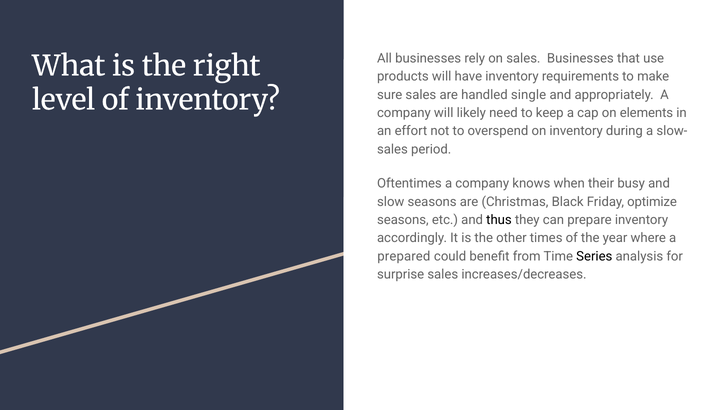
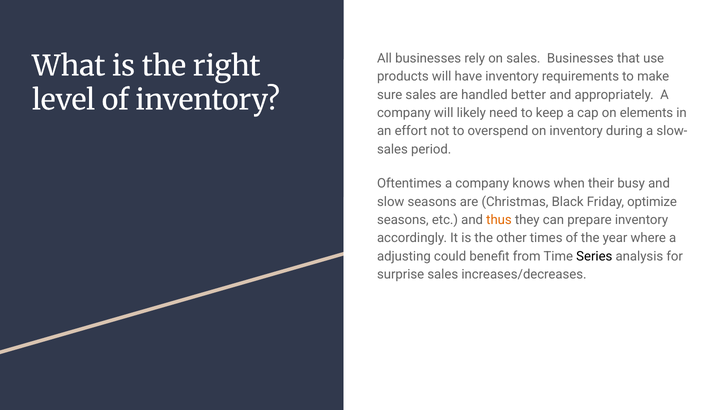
single: single -> better
thus colour: black -> orange
prepared: prepared -> adjusting
